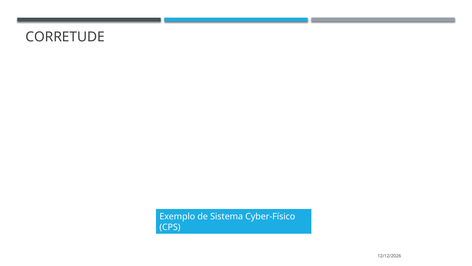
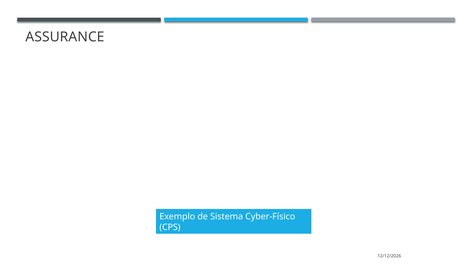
CORRETUDE: CORRETUDE -> ASSURANCE
